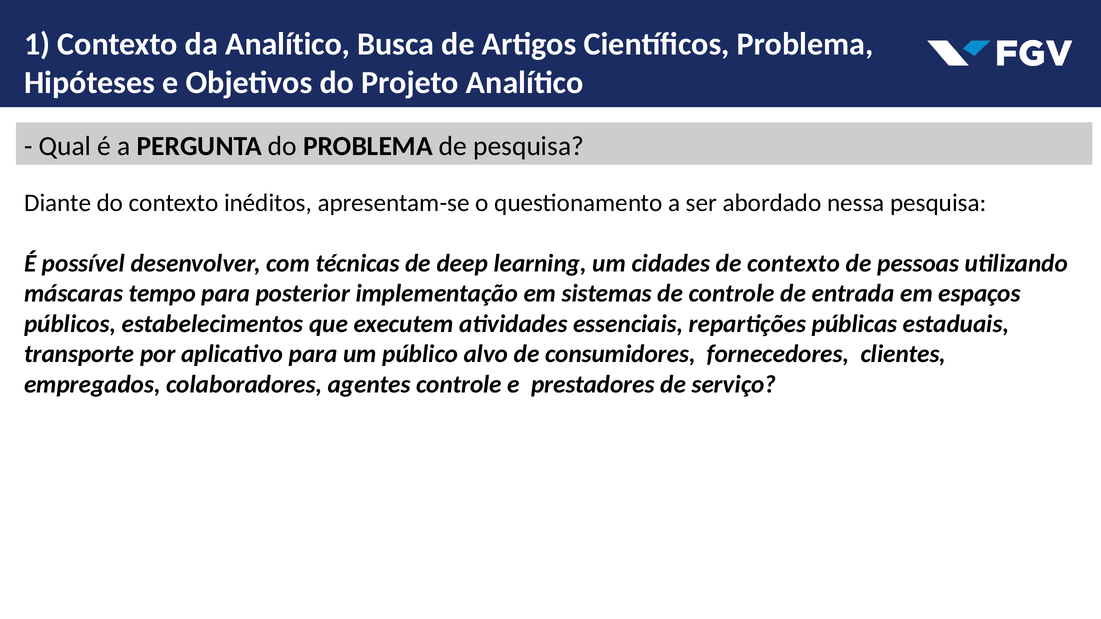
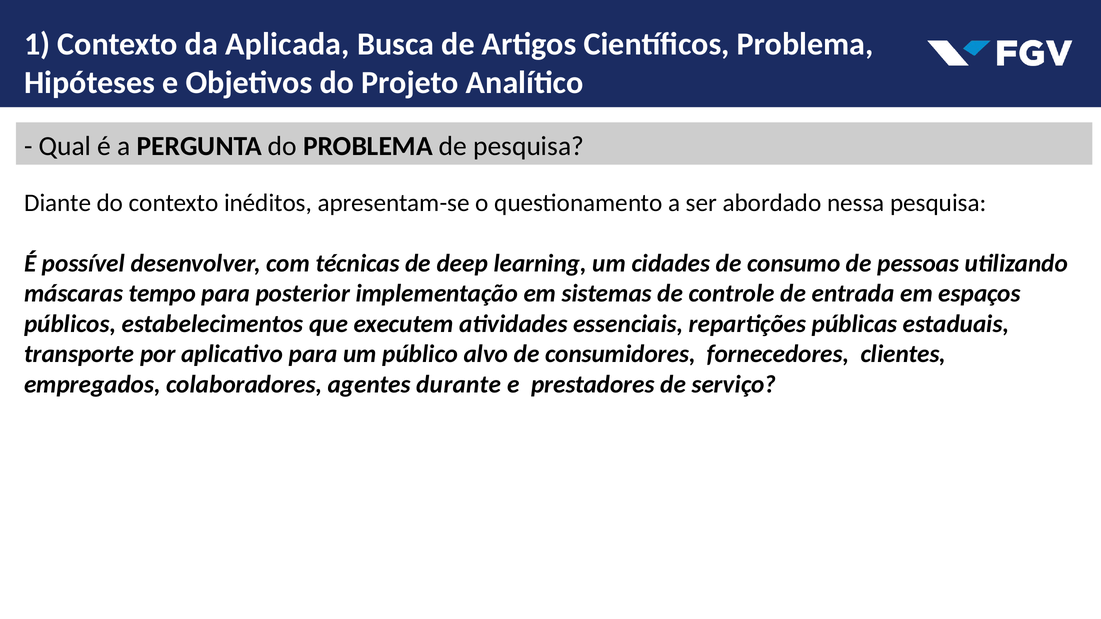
da Analítico: Analítico -> Aplicada
de contexto: contexto -> consumo
agentes controle: controle -> durante
